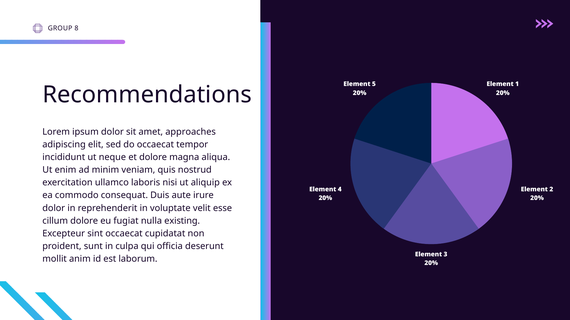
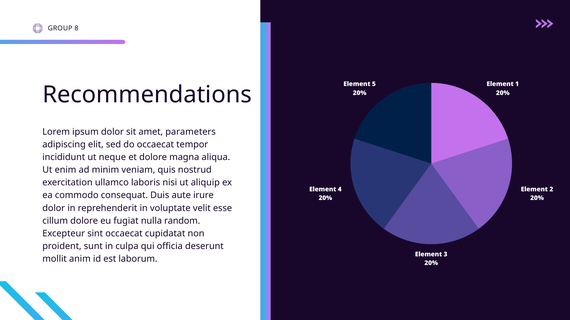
approaches: approaches -> parameters
existing: existing -> random
